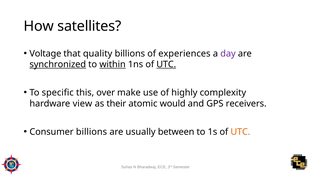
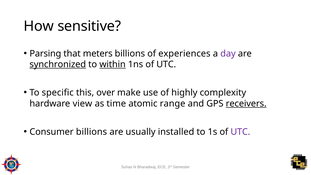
satellites: satellites -> sensitive
Voltage: Voltage -> Parsing
quality: quality -> meters
UTC at (166, 64) underline: present -> none
their: their -> time
would: would -> range
receivers underline: none -> present
between: between -> installed
UTC at (240, 132) colour: orange -> purple
